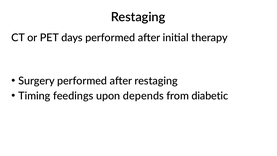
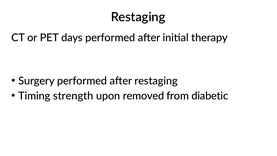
feedings: feedings -> strength
depends: depends -> removed
